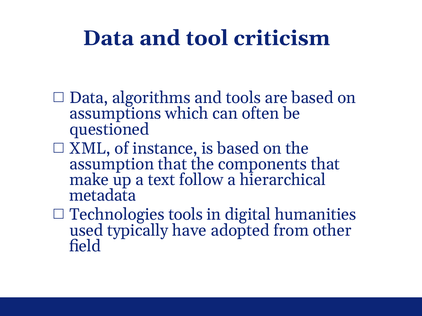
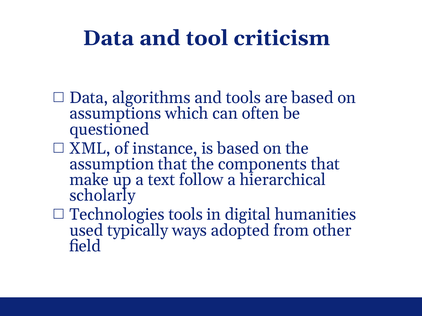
metadata: metadata -> scholarly
have: have -> ways
